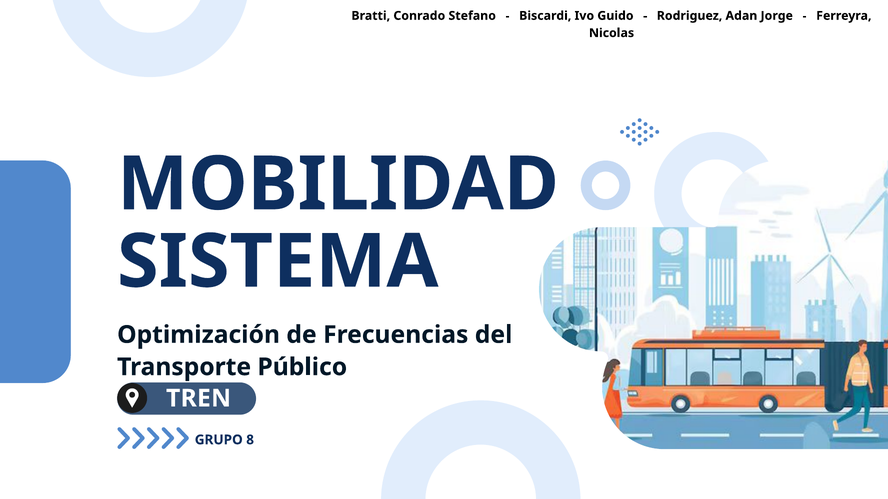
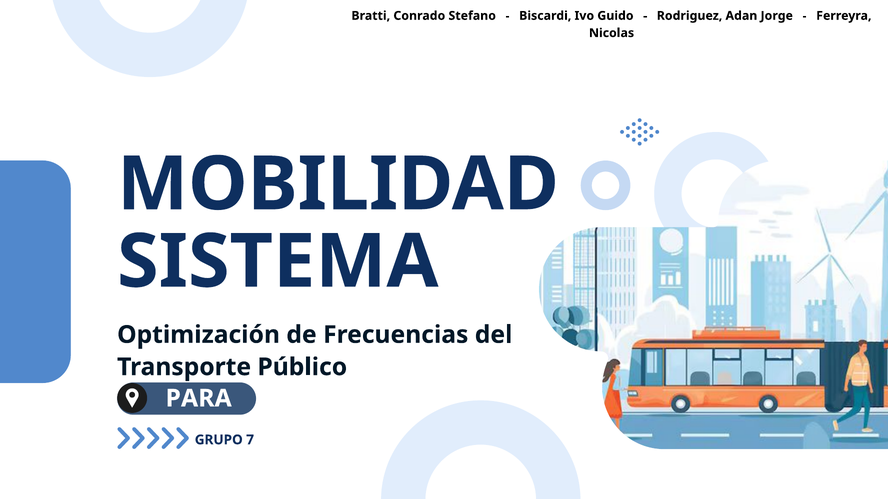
TREN: TREN -> PARA
8: 8 -> 7
